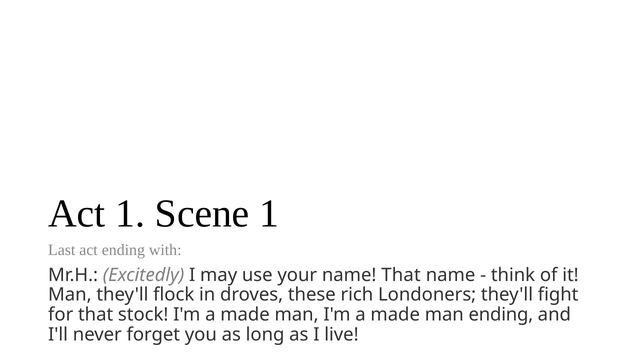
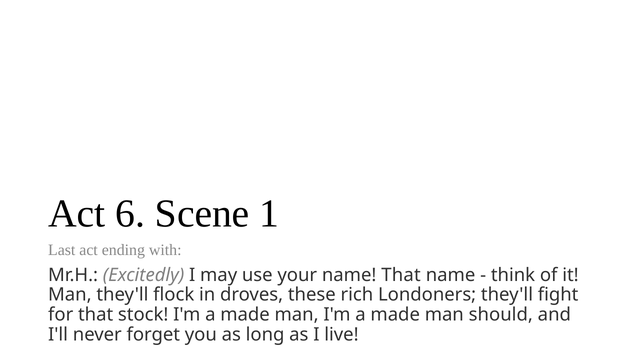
Act 1: 1 -> 6
man ending: ending -> should
